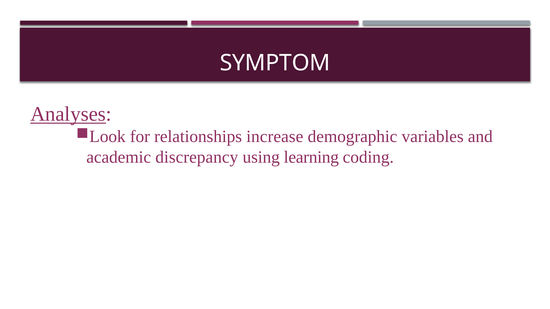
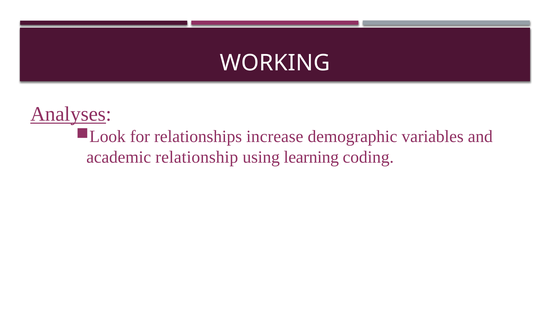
SYMPTOM: SYMPTOM -> WORKING
discrepancy: discrepancy -> relationship
